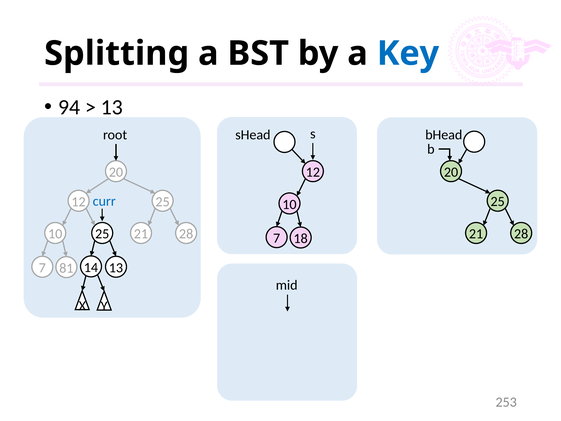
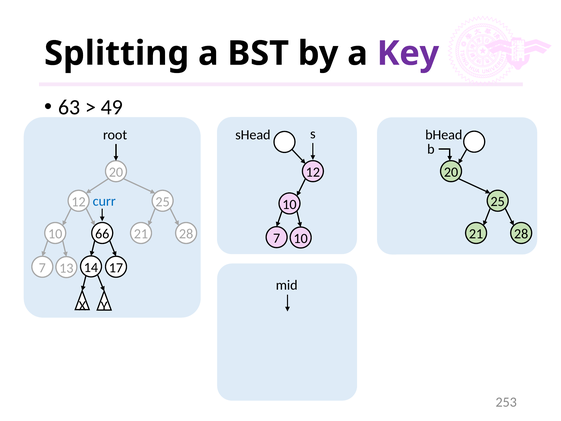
Key colour: blue -> purple
94: 94 -> 63
13 at (112, 107): 13 -> 49
10 25: 25 -> 66
7 18: 18 -> 10
81: 81 -> 13
14 13: 13 -> 17
